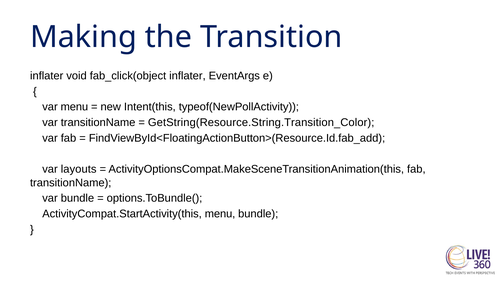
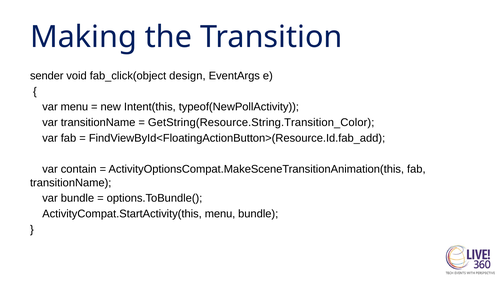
inflater at (47, 76): inflater -> sender
fab_click(object inflater: inflater -> design
layouts: layouts -> contain
